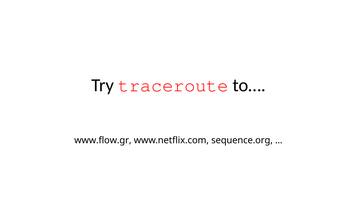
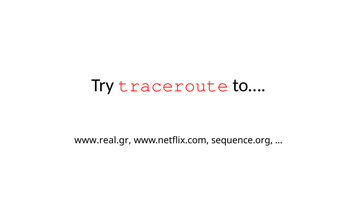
www.flow.gr: www.flow.gr -> www.real.gr
